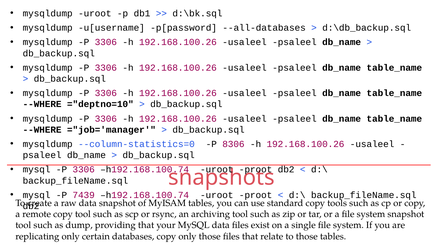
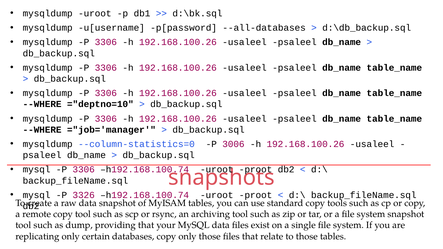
8306: 8306 -> 3006
7439: 7439 -> 3326
